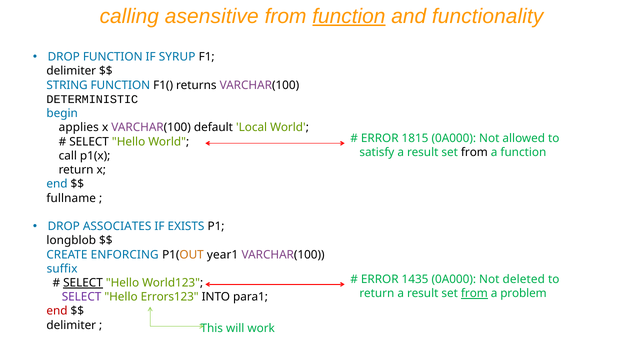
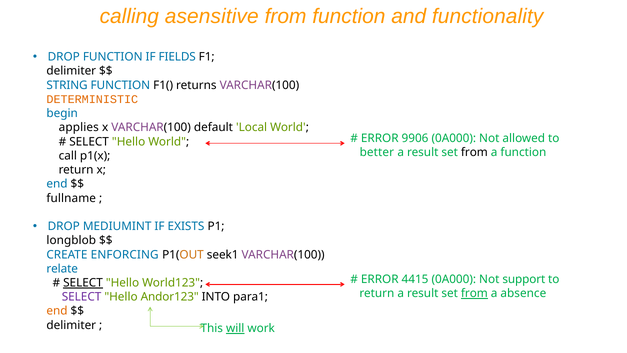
function at (349, 16) underline: present -> none
SYRUP: SYRUP -> FIELDS
DETERMINISTIC colour: black -> orange
1815: 1815 -> 9906
satisfy: satisfy -> better
ASSOCIATES: ASSOCIATES -> MEDIUMINT
year1: year1 -> seek1
suffix: suffix -> relate
1435: 1435 -> 4415
deleted: deleted -> support
problem: problem -> absence
Errors123: Errors123 -> Andor123
end at (57, 311) colour: red -> orange
will underline: none -> present
